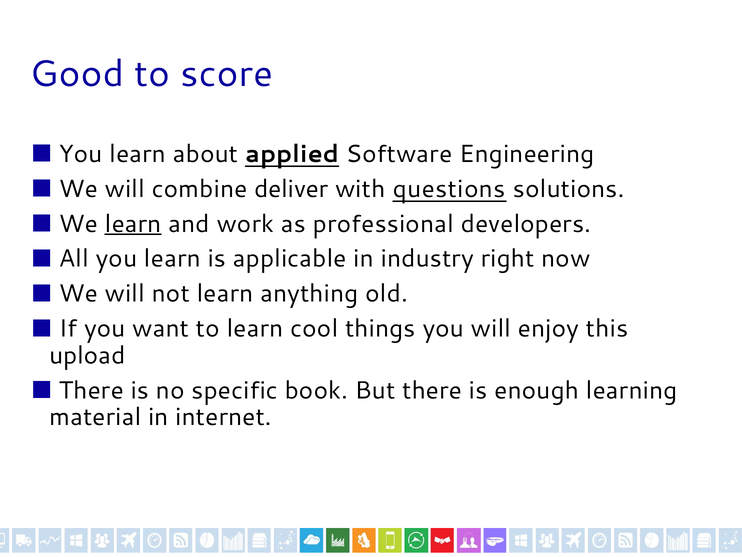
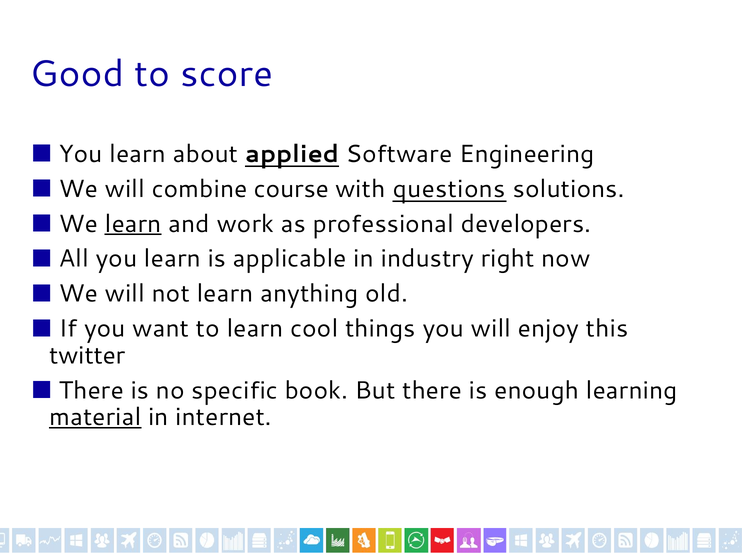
deliver: deliver -> course
upload: upload -> twitter
material underline: none -> present
